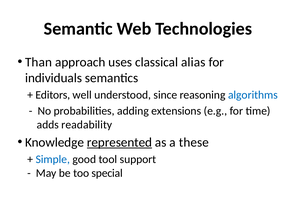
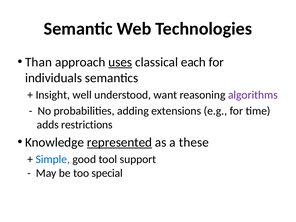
uses underline: none -> present
alias: alias -> each
Editors: Editors -> Insight
since: since -> want
algorithms colour: blue -> purple
readability: readability -> restrictions
